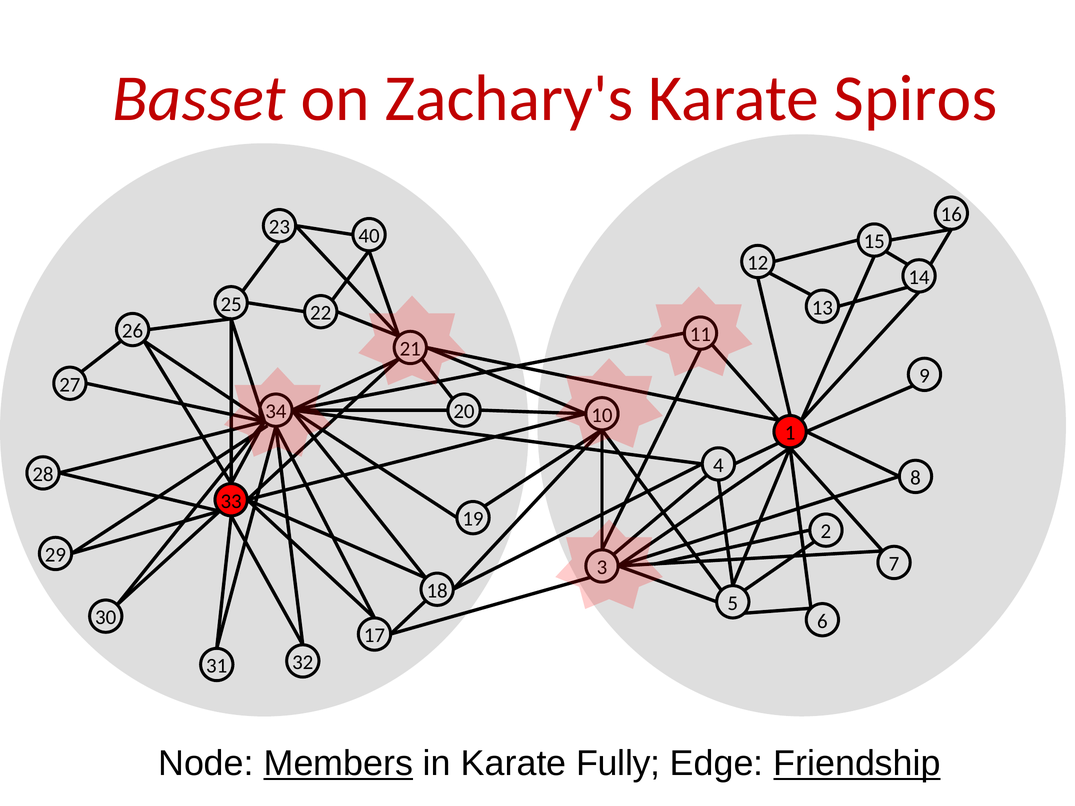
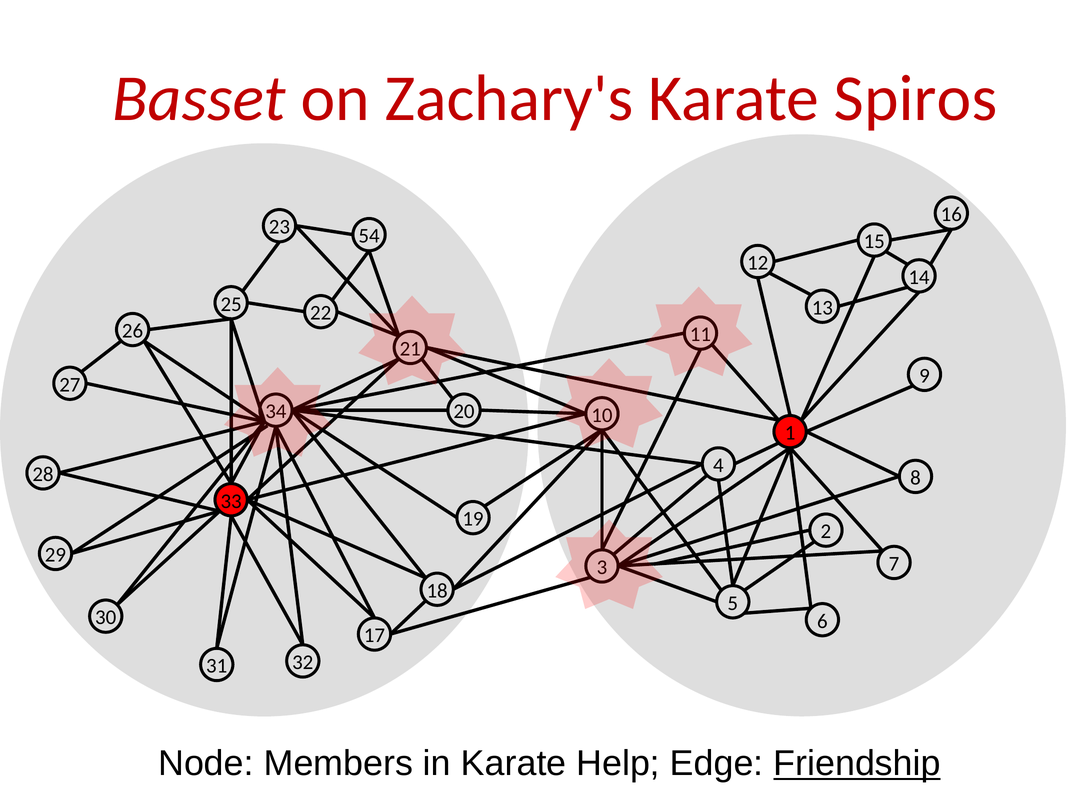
40: 40 -> 54
Members underline: present -> none
Fully: Fully -> Help
